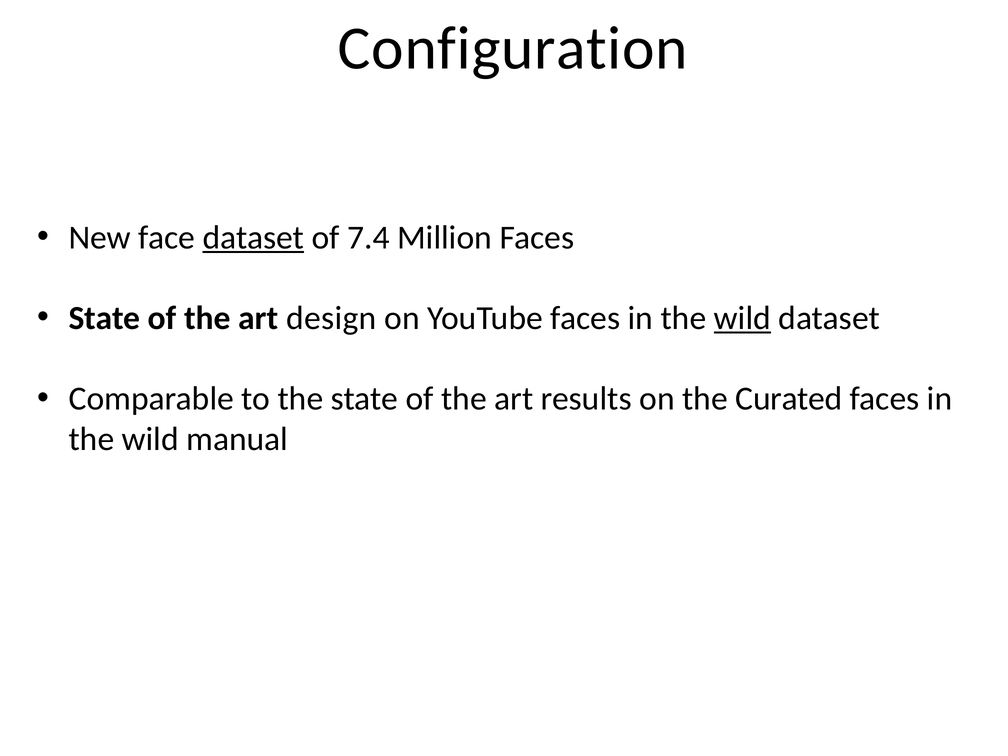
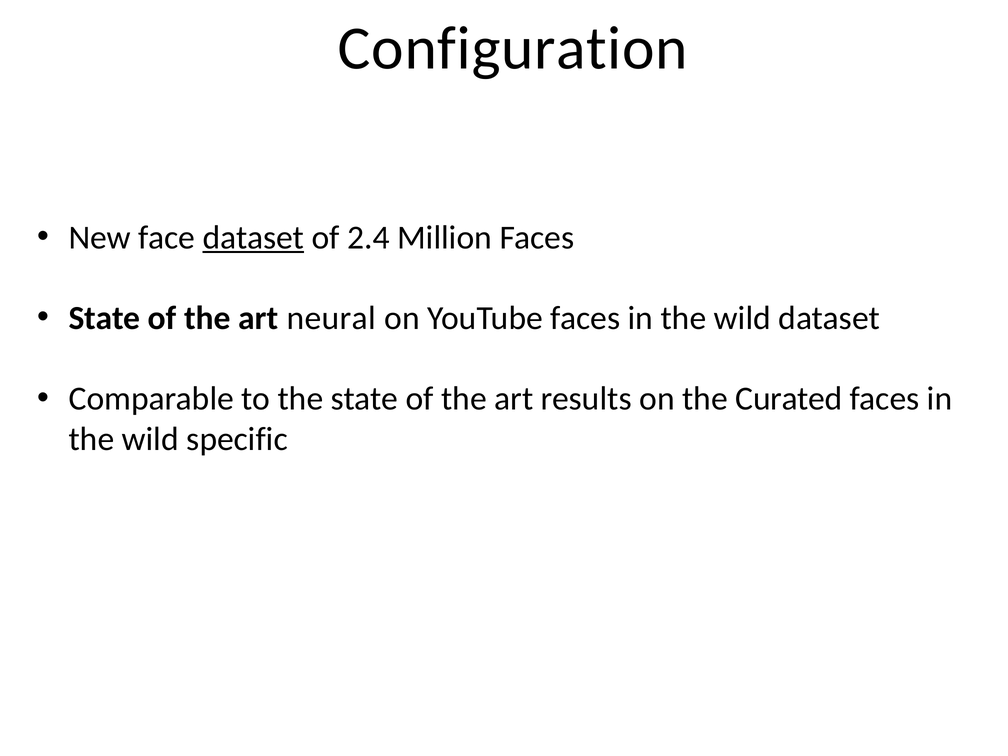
7.4: 7.4 -> 2.4
design: design -> neural
wild at (742, 318) underline: present -> none
manual: manual -> specific
